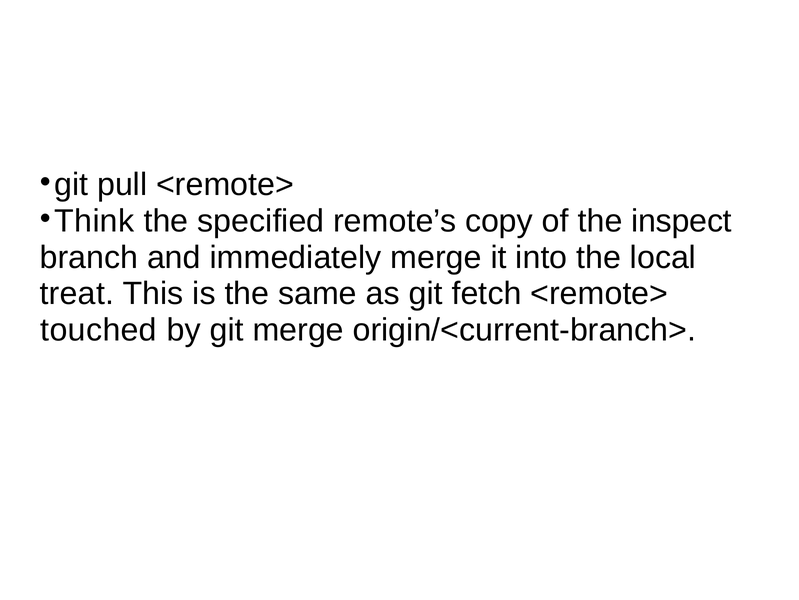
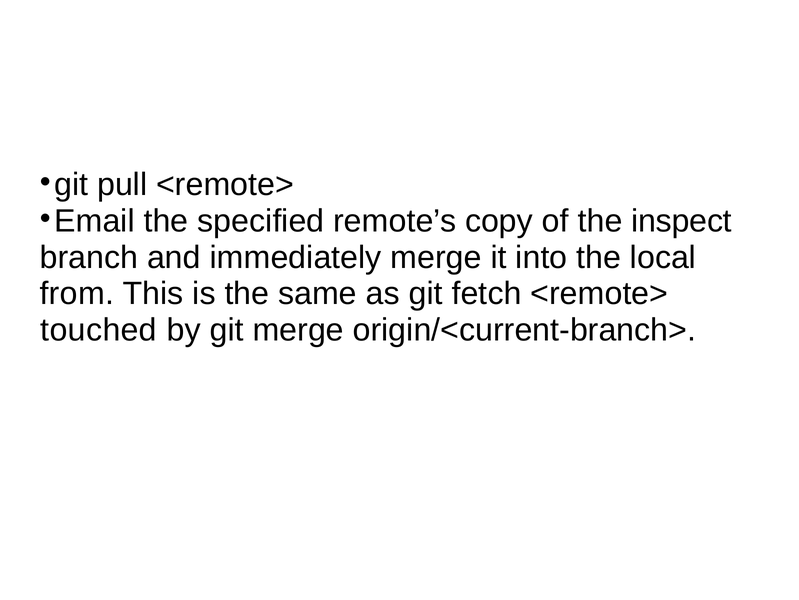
Think: Think -> Email
treat: treat -> from
